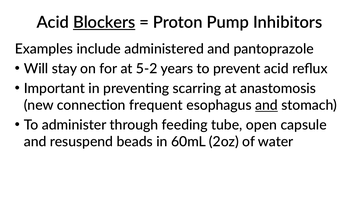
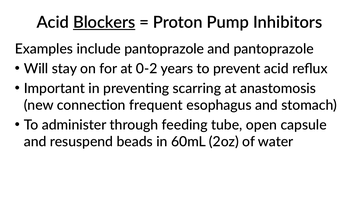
include administered: administered -> pantoprazole
5-2: 5-2 -> 0-2
and at (266, 105) underline: present -> none
